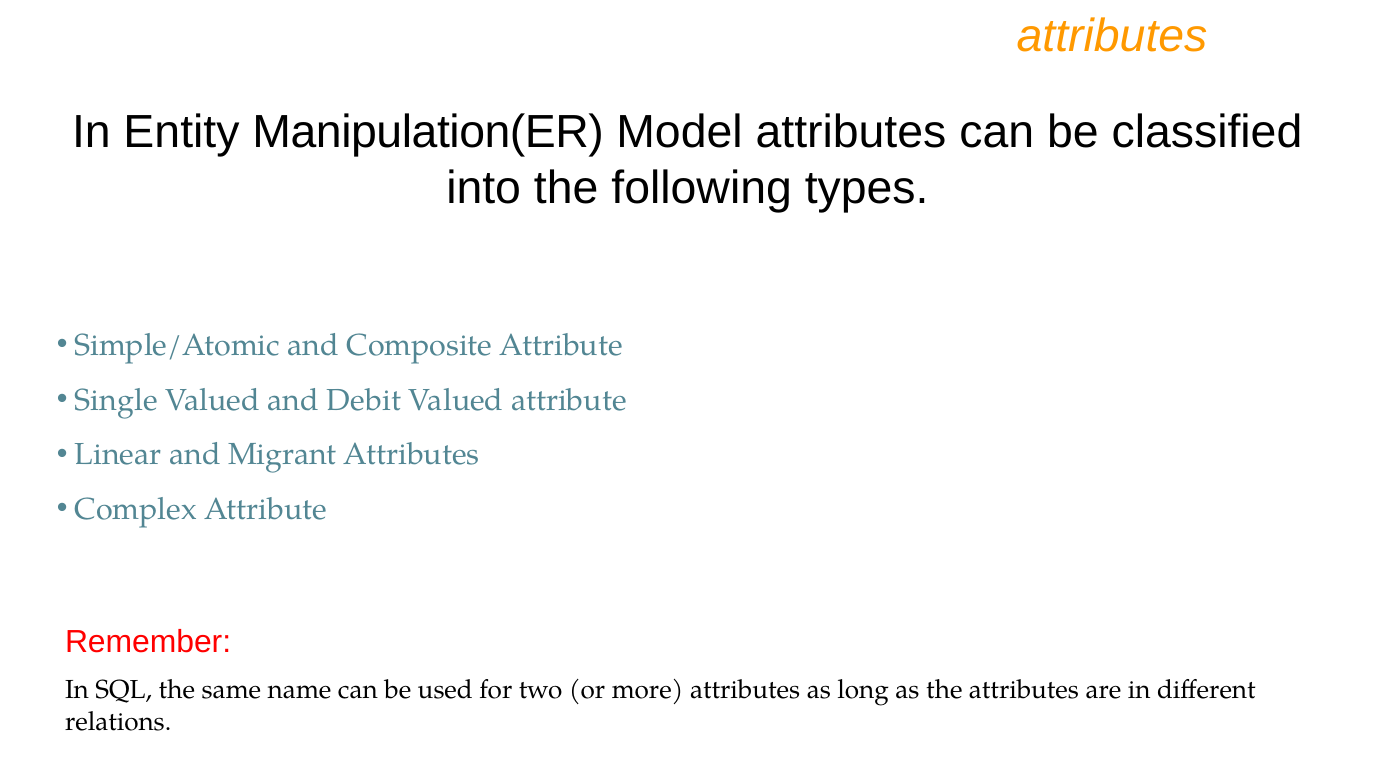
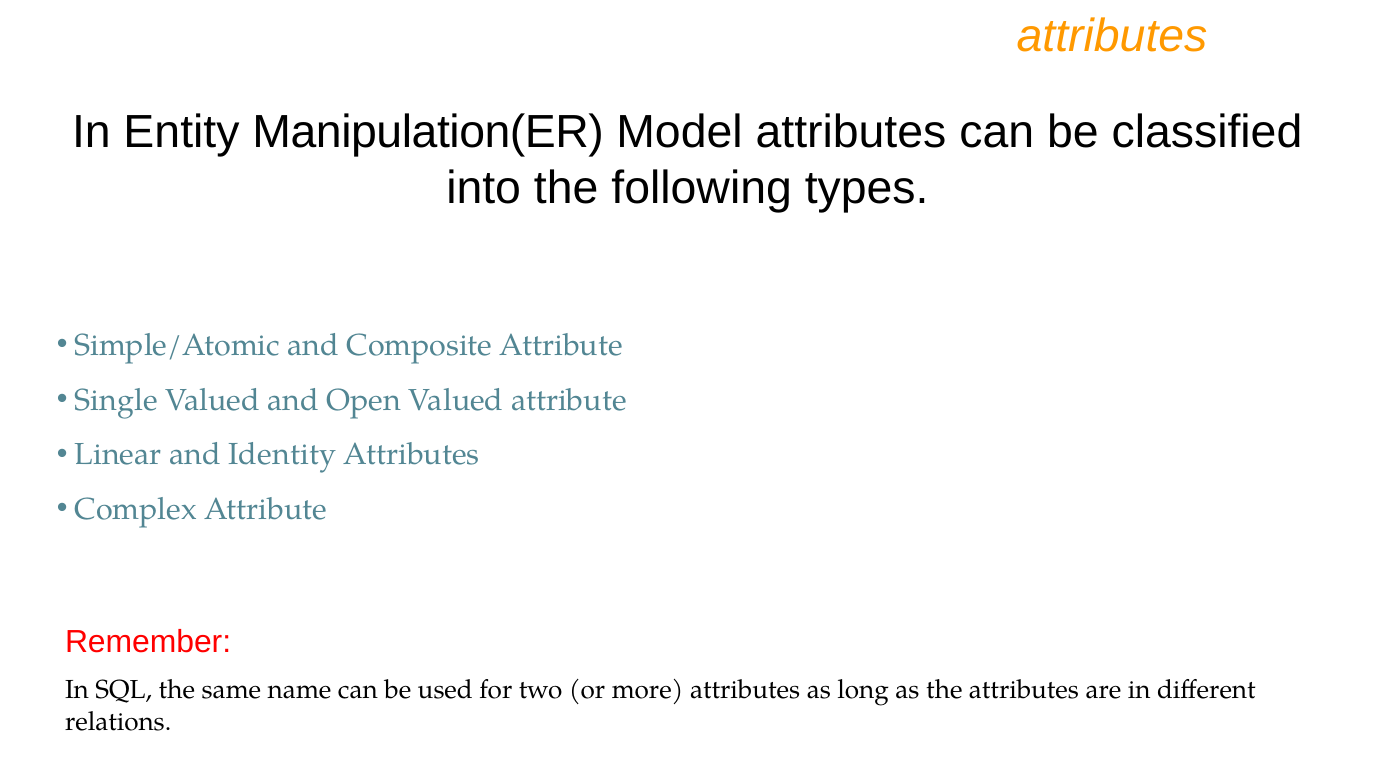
Debit: Debit -> Open
Migrant: Migrant -> Identity
